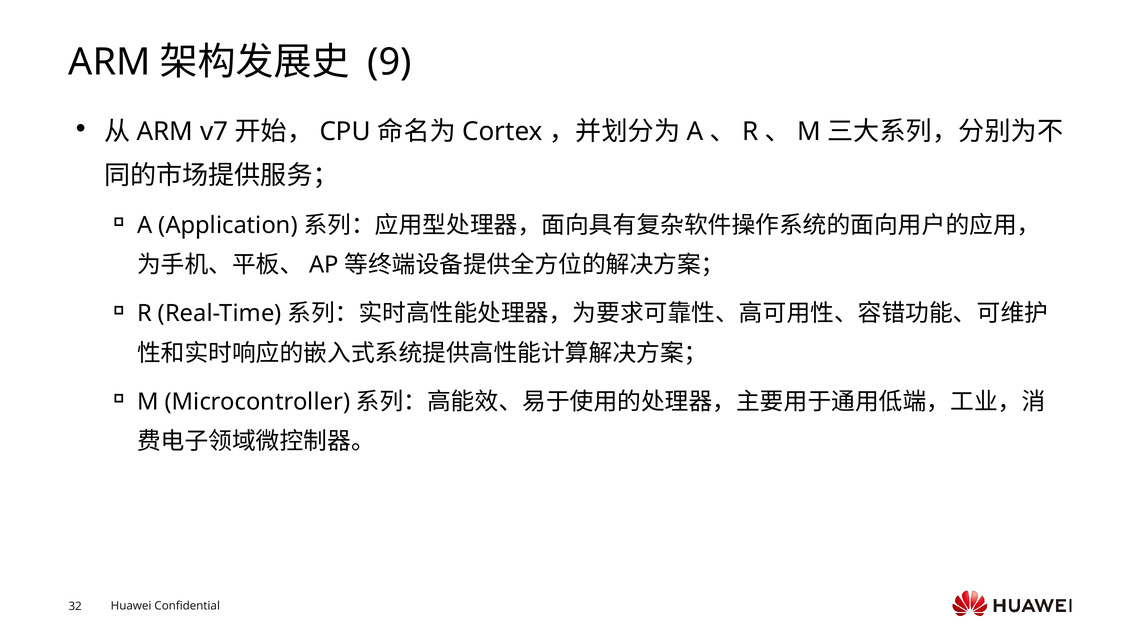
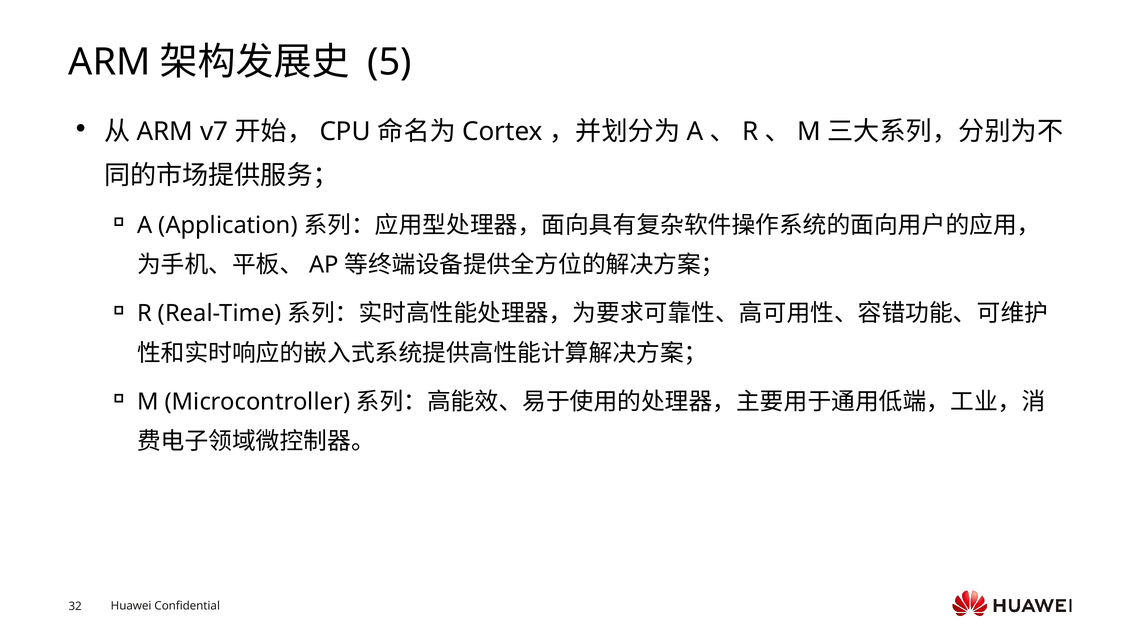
9: 9 -> 5
